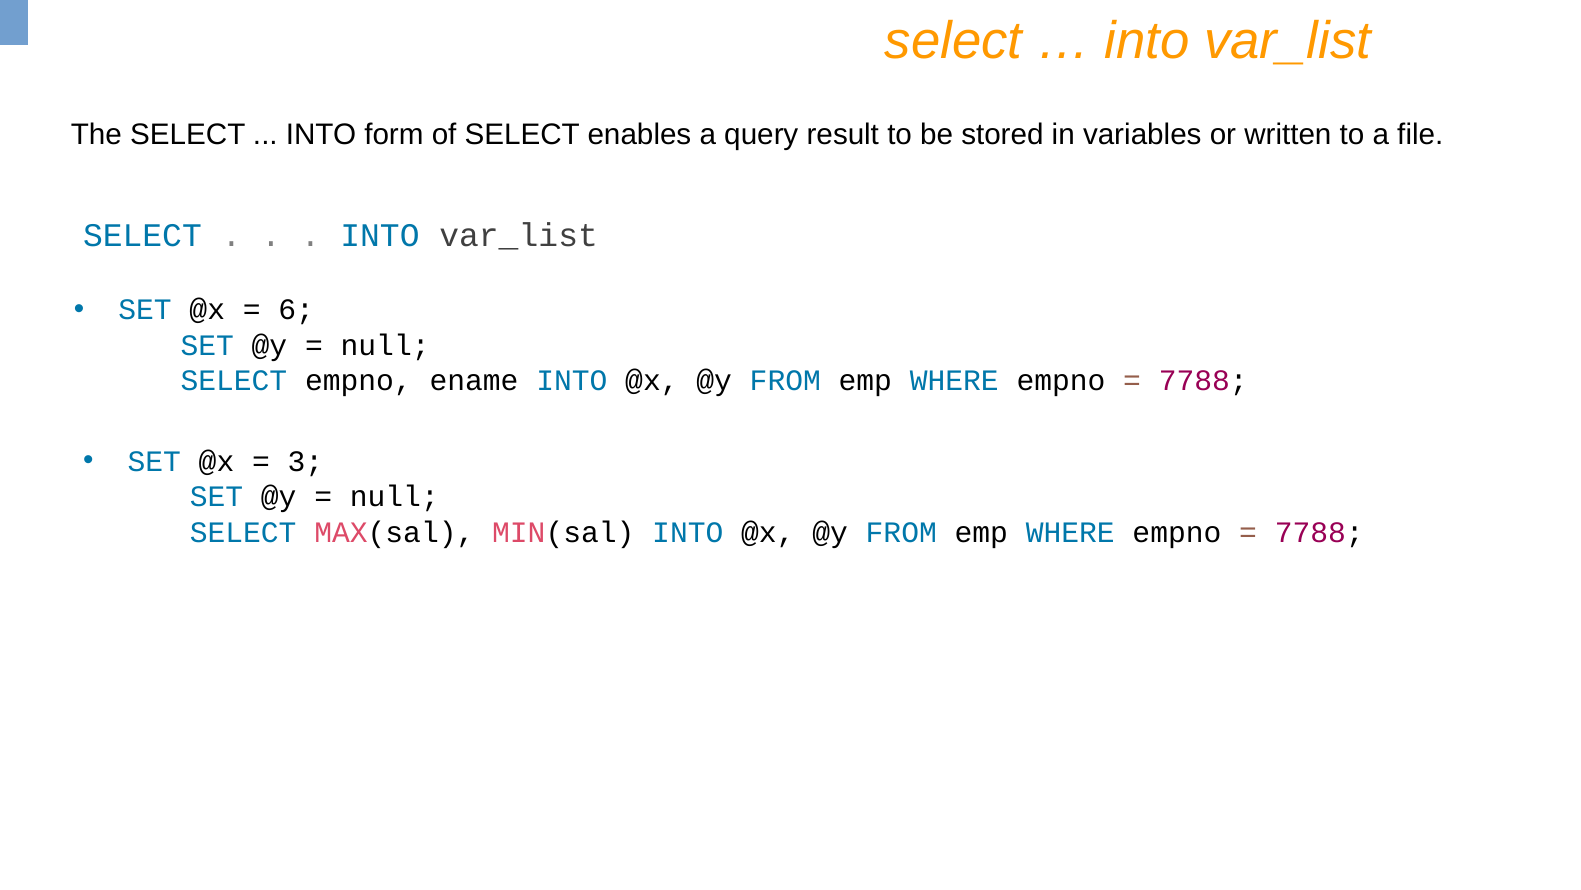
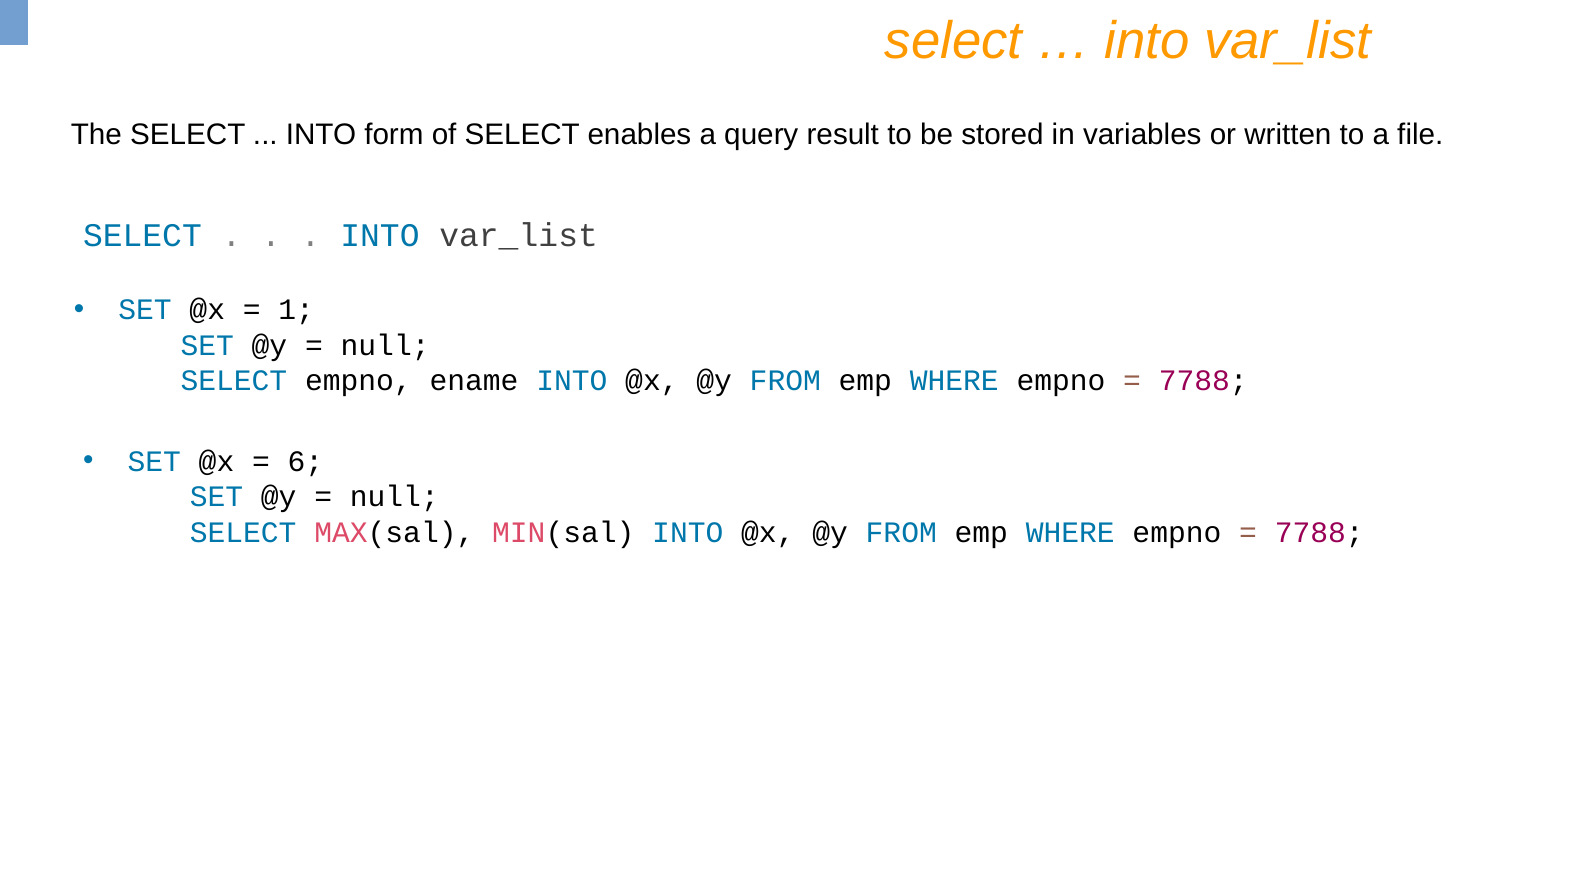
6: 6 -> 1
3: 3 -> 6
